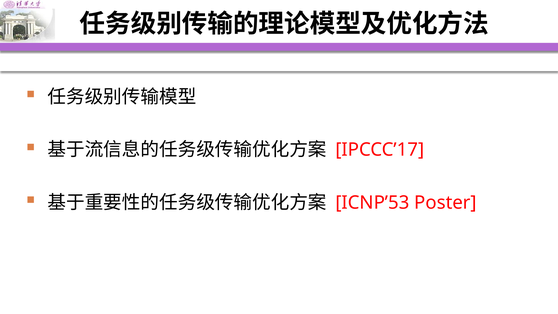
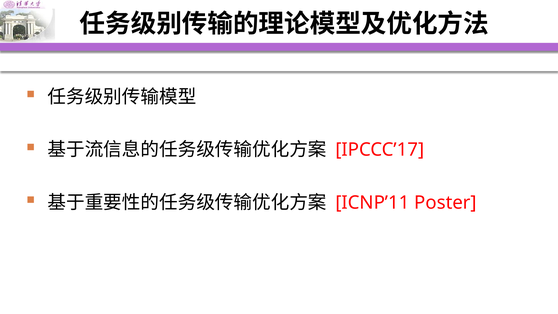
ICNP’53: ICNP’53 -> ICNP’11
